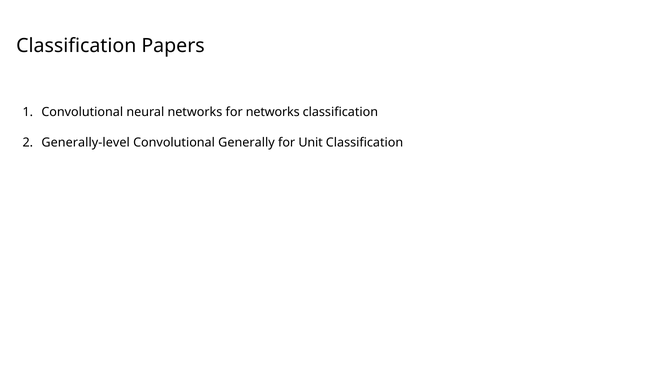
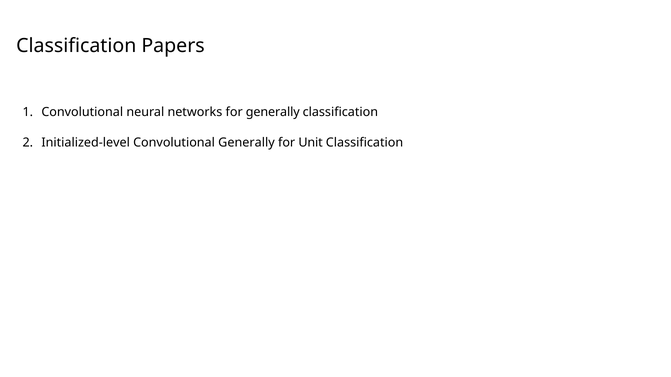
for networks: networks -> generally
Generally-level: Generally-level -> Initialized-level
